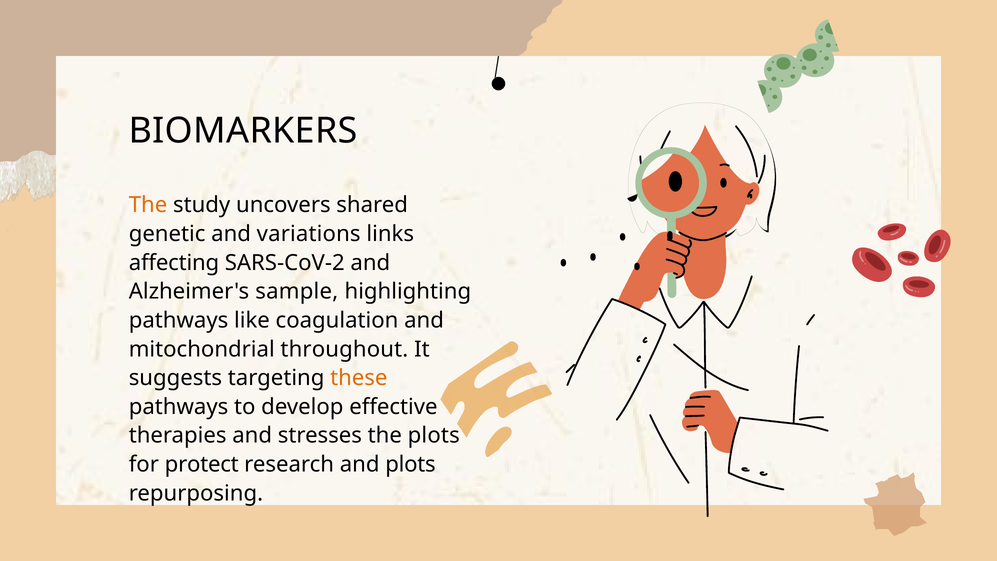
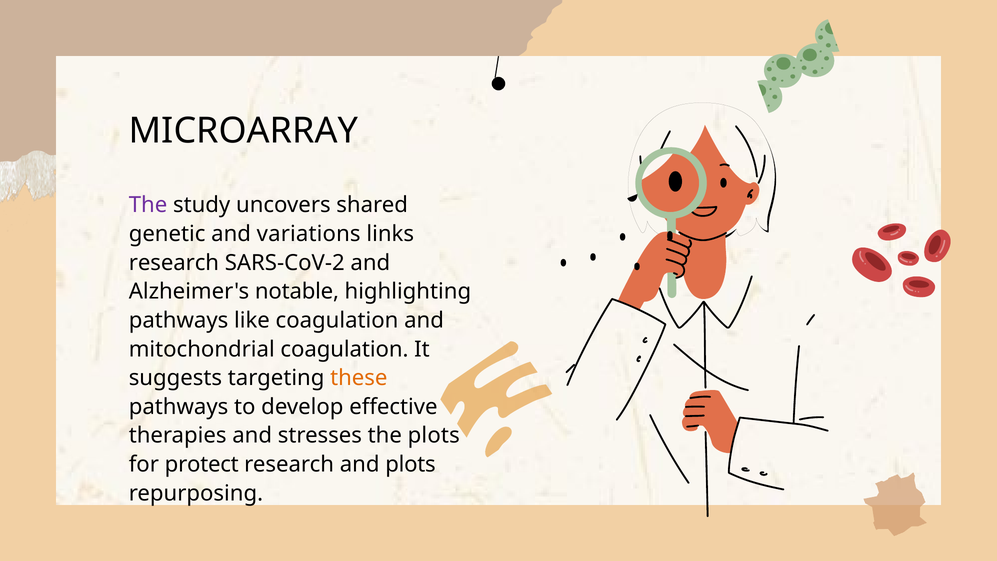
BIOMARKERS: BIOMARKERS -> MICROARRAY
The at (148, 205) colour: orange -> purple
affecting at (174, 263): affecting -> research
sample: sample -> notable
mitochondrial throughout: throughout -> coagulation
